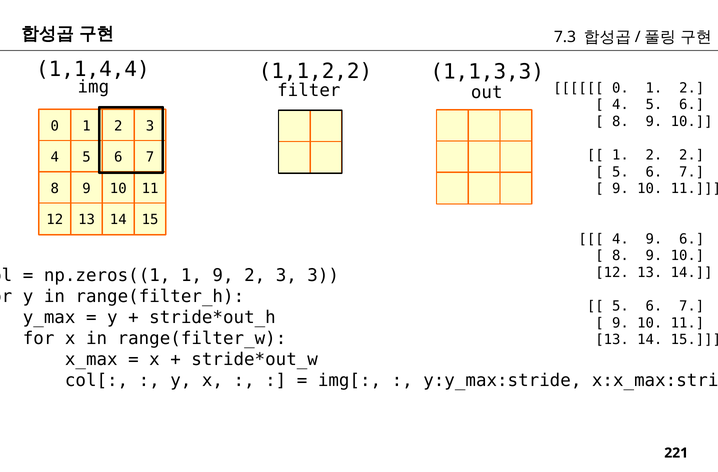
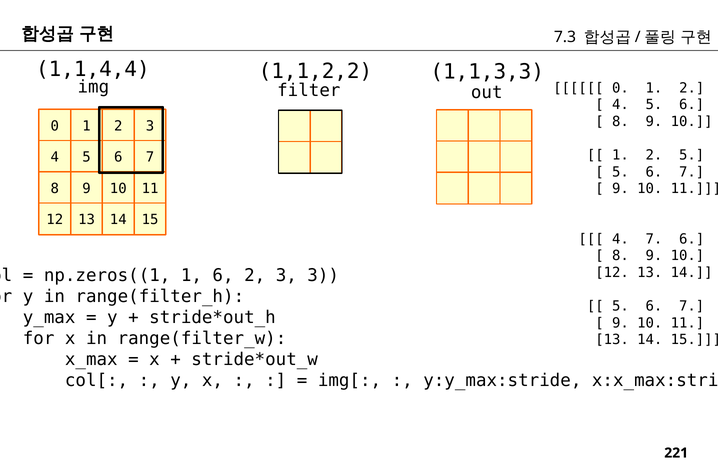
2 2: 2 -> 5
4 9: 9 -> 7
1 9: 9 -> 6
